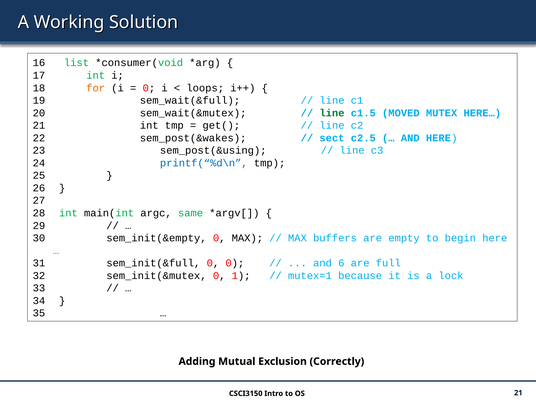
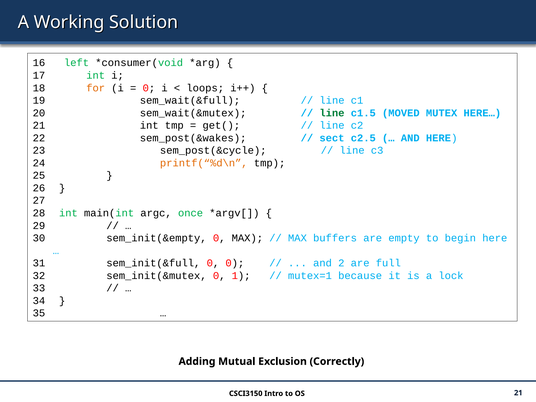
list: list -> left
sem_post(&using: sem_post(&using -> sem_post(&cycle
printf(“%d\n colour: blue -> orange
same: same -> once
6: 6 -> 2
